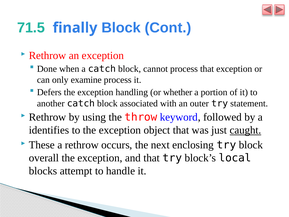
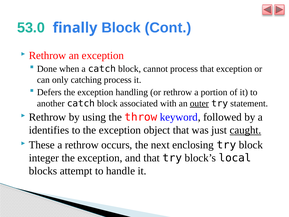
71.5: 71.5 -> 53.0
examine: examine -> catching
or whether: whether -> rethrow
outer underline: none -> present
overall: overall -> integer
